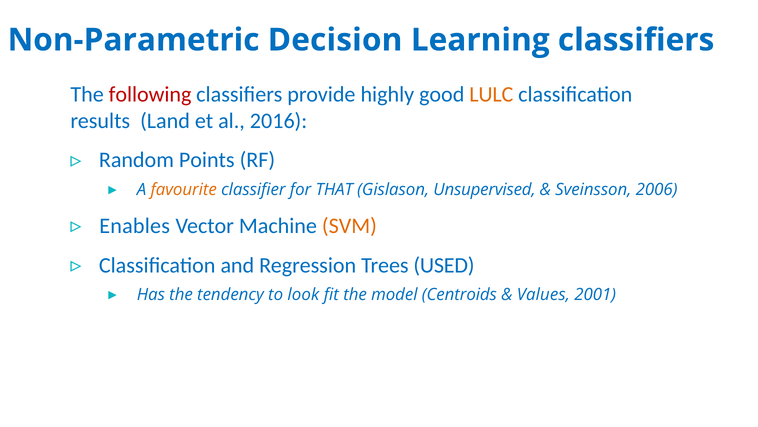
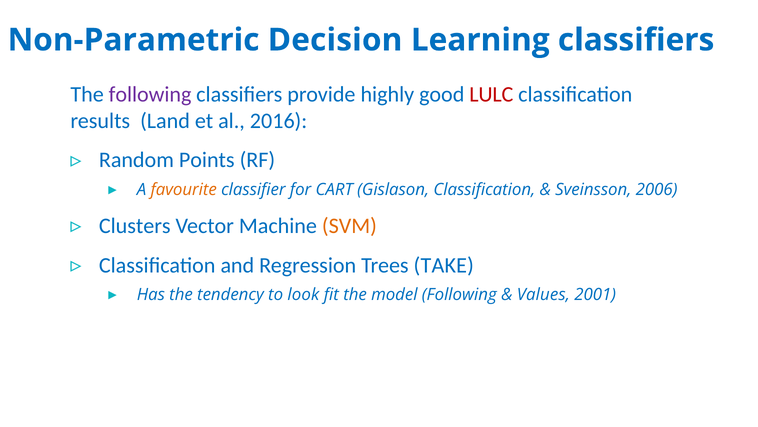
following at (150, 94) colour: red -> purple
LULC colour: orange -> red
THAT: THAT -> CART
Gislason Unsupervised: Unsupervised -> Classification
Enables: Enables -> Clusters
USED: USED -> TAKE
model Centroids: Centroids -> Following
